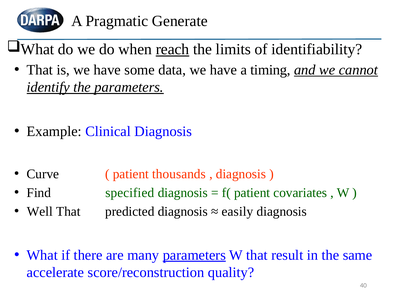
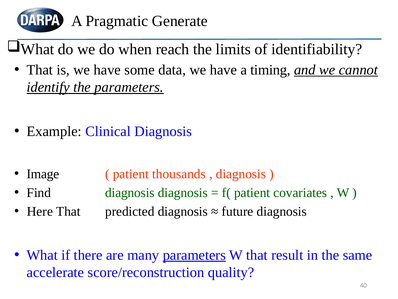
reach underline: present -> none
Curve: Curve -> Image
Find specified: specified -> diagnosis
Well: Well -> Here
easily: easily -> future
